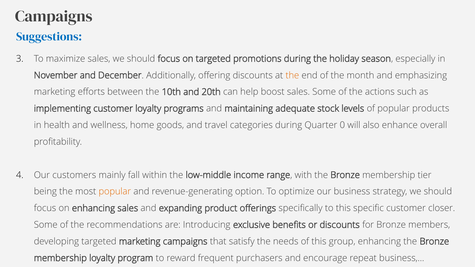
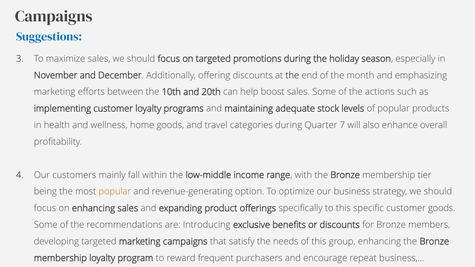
the at (292, 75) colour: orange -> black
0: 0 -> 7
customer closer: closer -> goods
